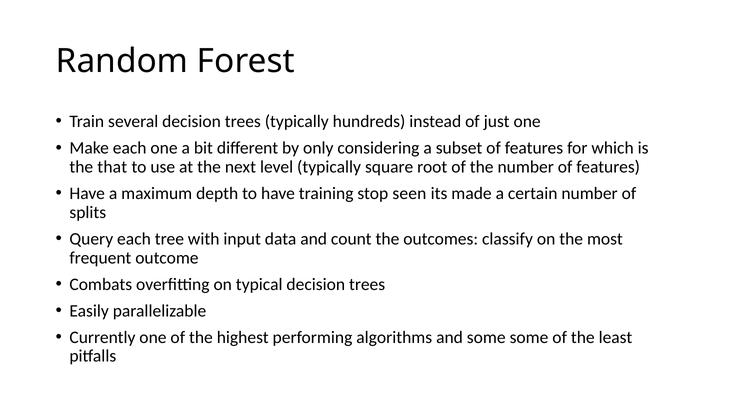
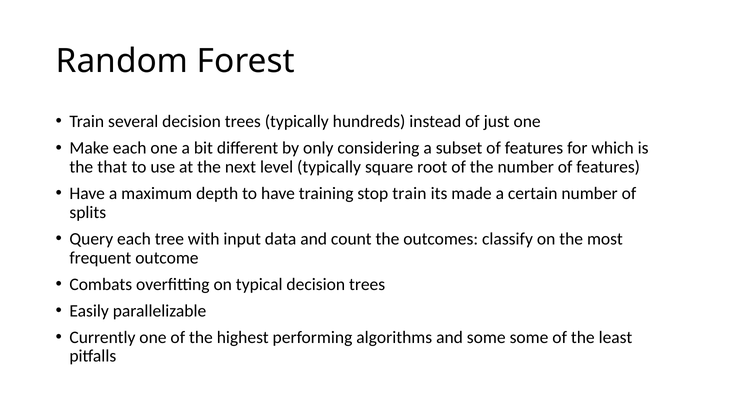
stop seen: seen -> train
